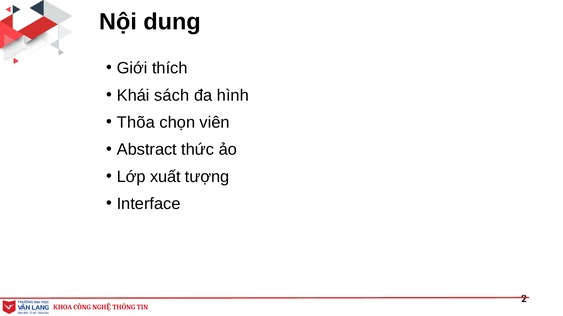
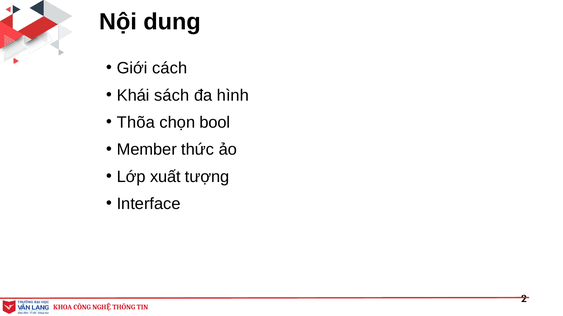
thích: thích -> cách
viên: viên -> bool
Abstract: Abstract -> Member
